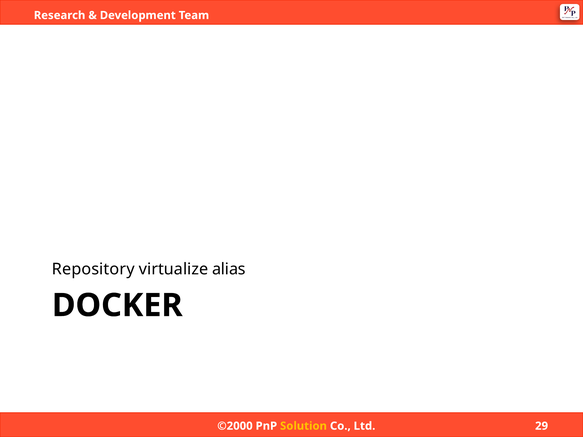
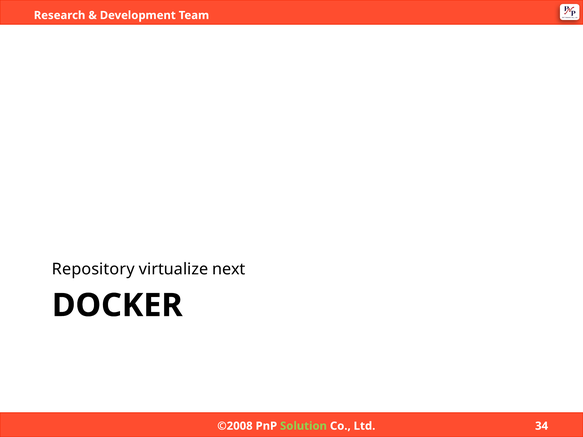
alias: alias -> next
©2000: ©2000 -> ©2008
Solution colour: yellow -> light green
29: 29 -> 34
